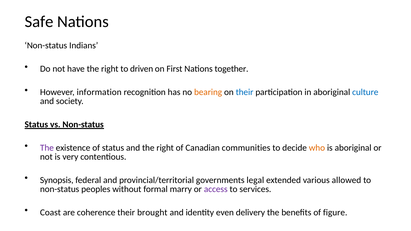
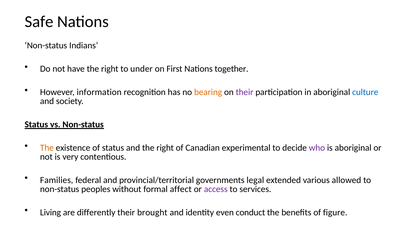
driven: driven -> under
their at (245, 92) colour: blue -> purple
The at (47, 148) colour: purple -> orange
communities: communities -> experimental
who colour: orange -> purple
Synopsis: Synopsis -> Families
marry: marry -> affect
Coast: Coast -> Living
coherence: coherence -> differently
delivery: delivery -> conduct
